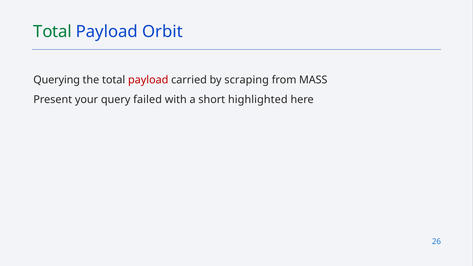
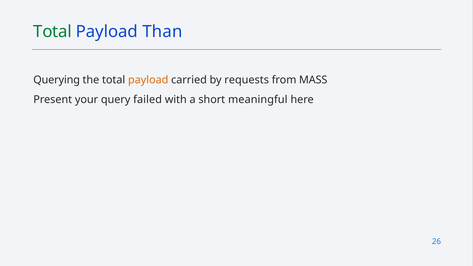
Orbit: Orbit -> Than
payload at (148, 80) colour: red -> orange
scraping: scraping -> requests
highlighted: highlighted -> meaningful
